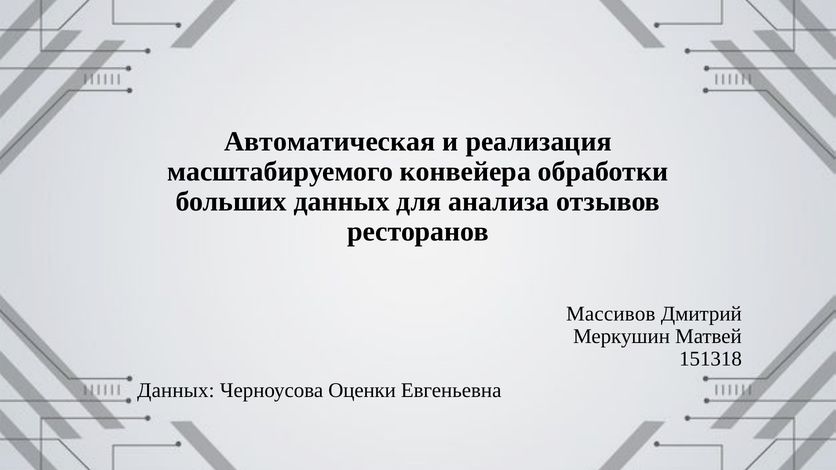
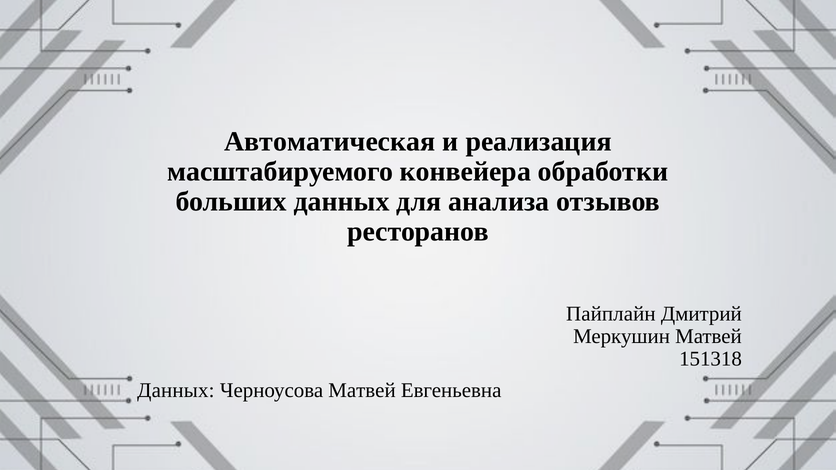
Массивов: Массивов -> Пайплайн
Черноусова Оценки: Оценки -> Матвей
